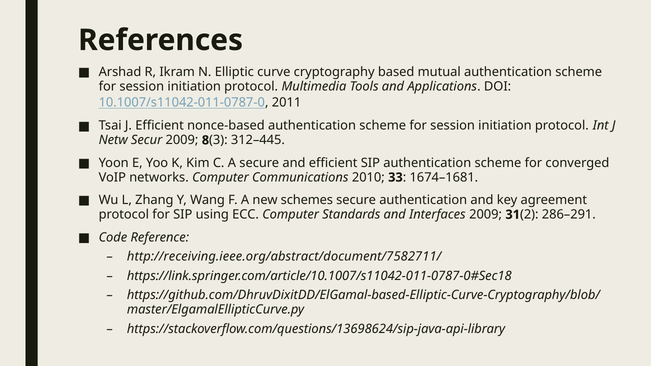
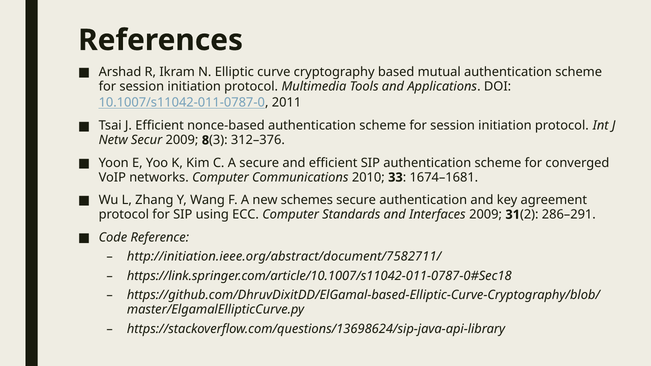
312–445: 312–445 -> 312–376
http://receiving.ieee.org/abstract/document/7582711/: http://receiving.ieee.org/abstract/document/7582711/ -> http://initiation.ieee.org/abstract/document/7582711/
